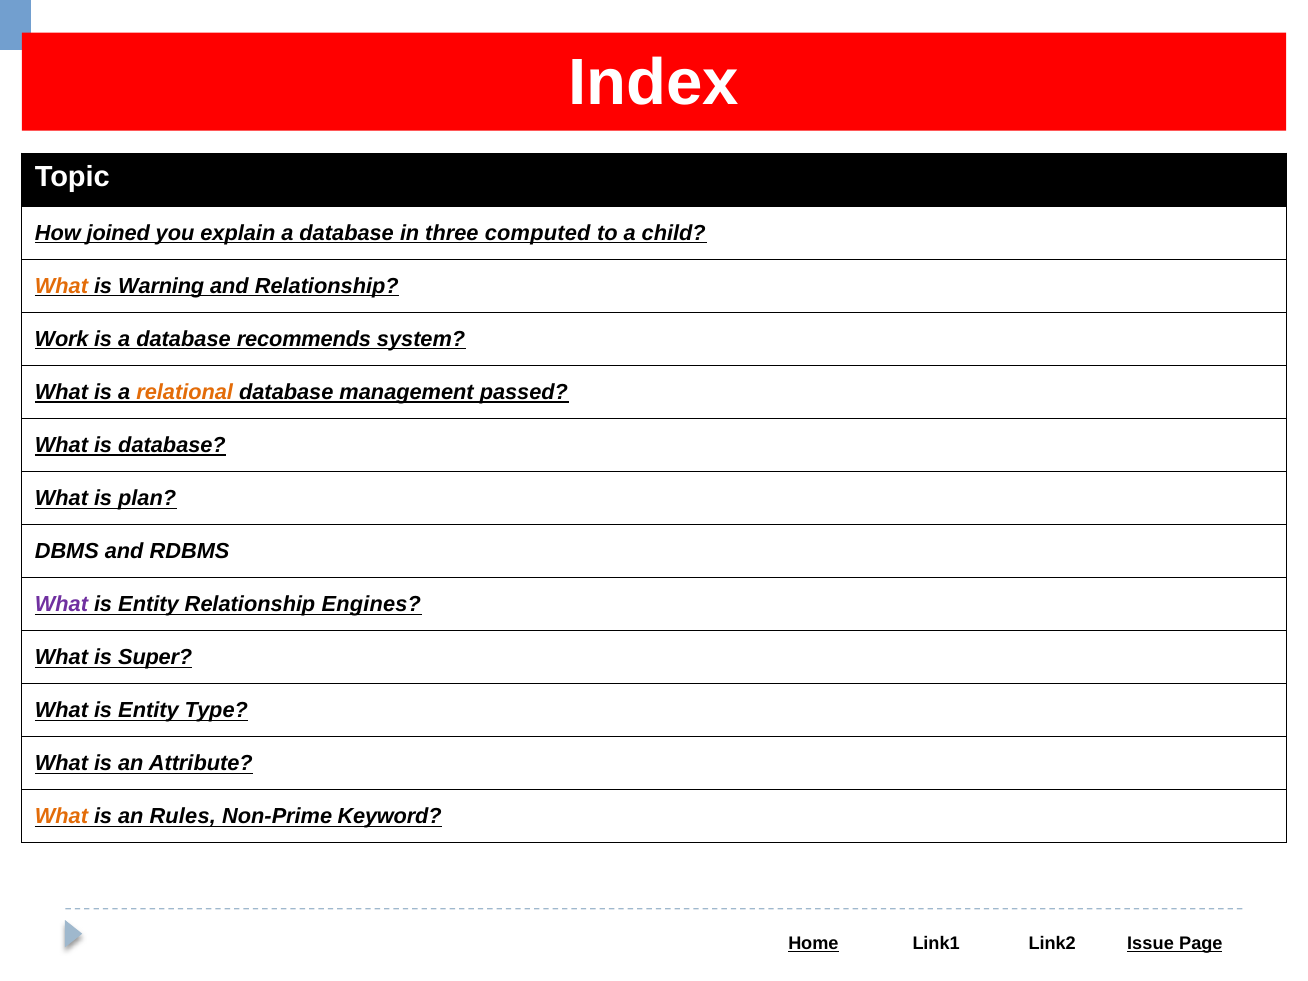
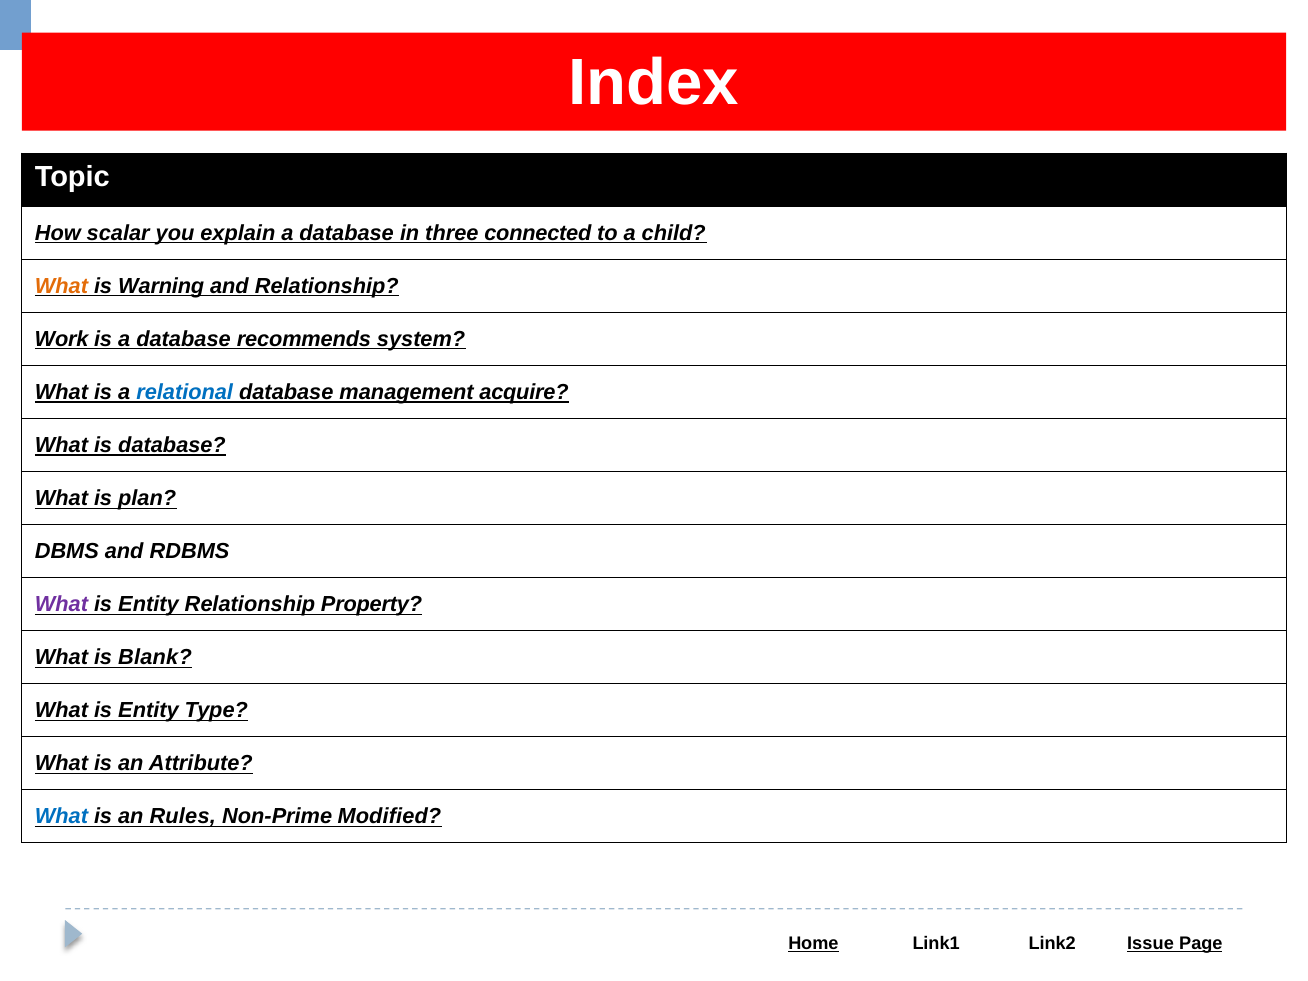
joined: joined -> scalar
computed: computed -> connected
relational colour: orange -> blue
passed: passed -> acquire
Engines: Engines -> Property
Super: Super -> Blank
What at (61, 817) colour: orange -> blue
Keyword: Keyword -> Modified
